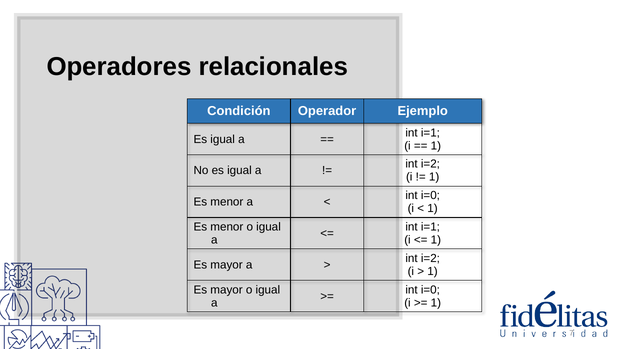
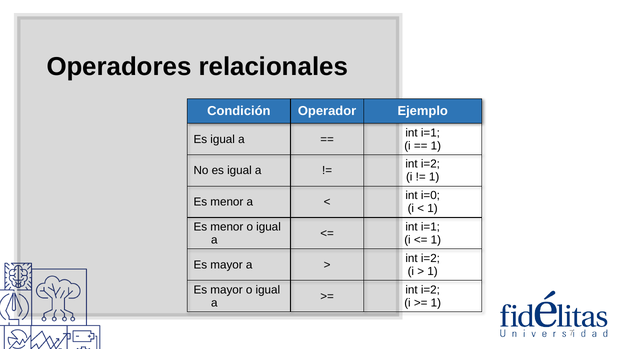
i=0 at (430, 290): i=0 -> i=2
